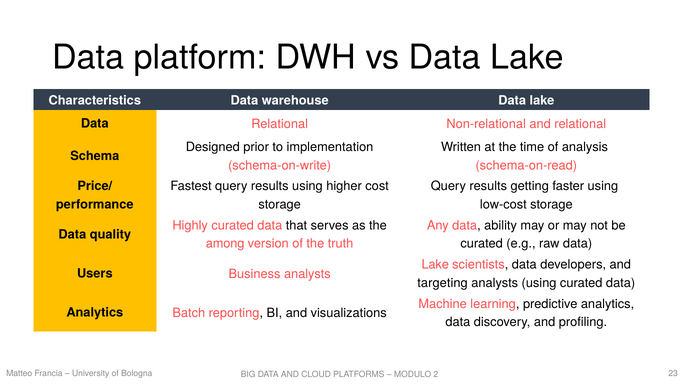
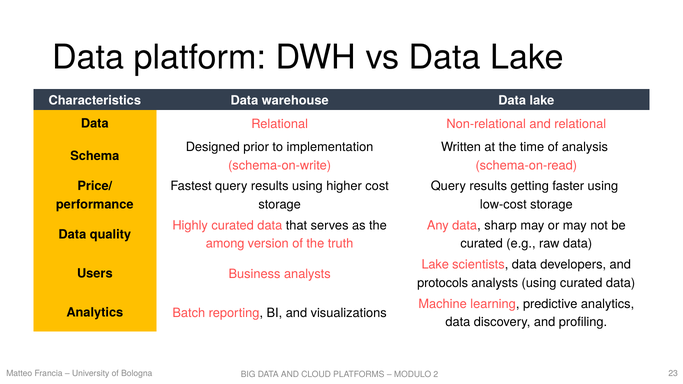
ability: ability -> sharp
targeting: targeting -> protocols
